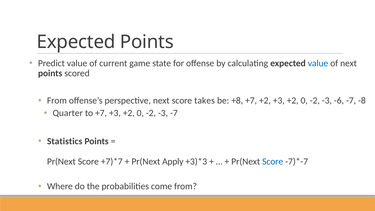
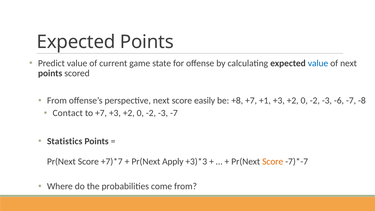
takes: takes -> easily
+7 +2: +2 -> +1
Quarter: Quarter -> Contact
Score at (273, 161) colour: blue -> orange
